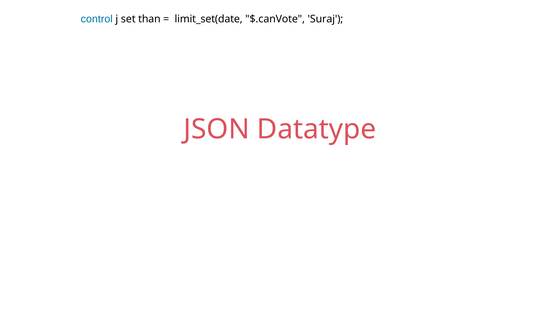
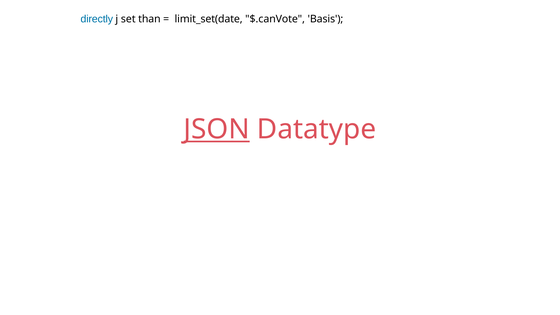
control: control -> directly
Suraj: Suraj -> Basis
JSON underline: none -> present
